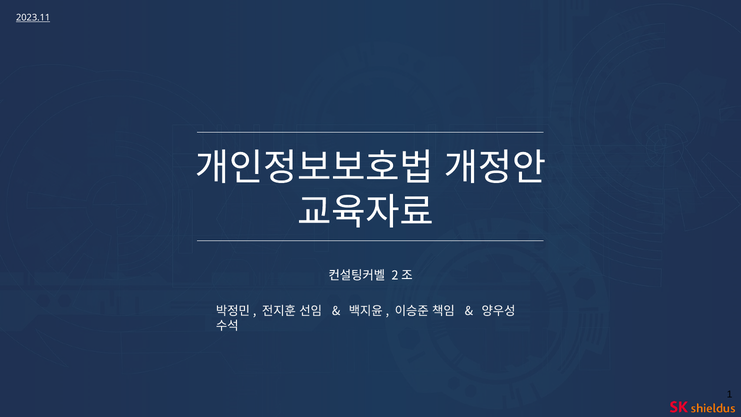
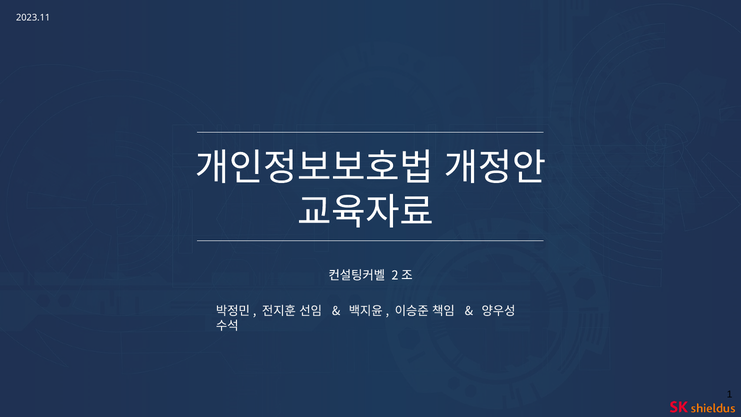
2023.11 underline: present -> none
